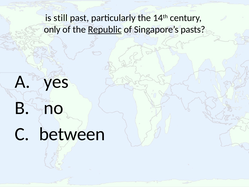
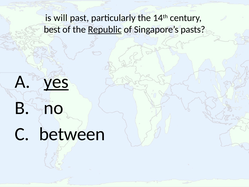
still: still -> will
only: only -> best
yes underline: none -> present
